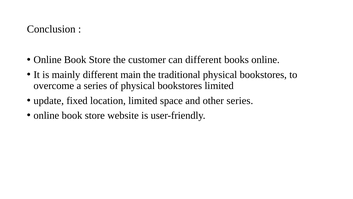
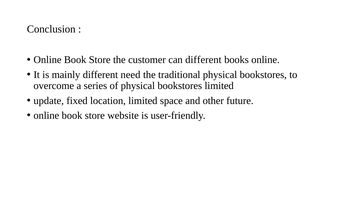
main: main -> need
other series: series -> future
